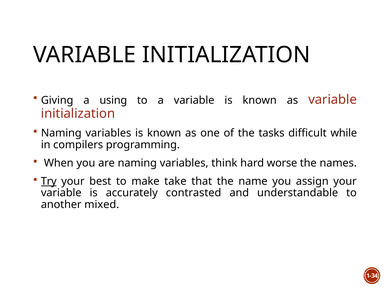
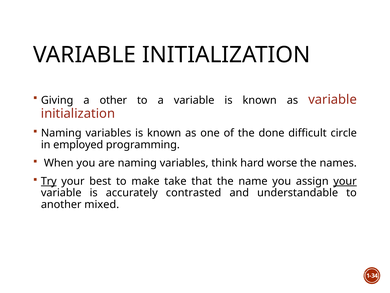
using: using -> other
tasks: tasks -> done
while: while -> circle
compilers: compilers -> employed
your at (345, 181) underline: none -> present
